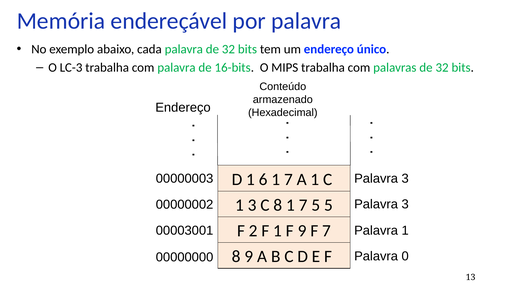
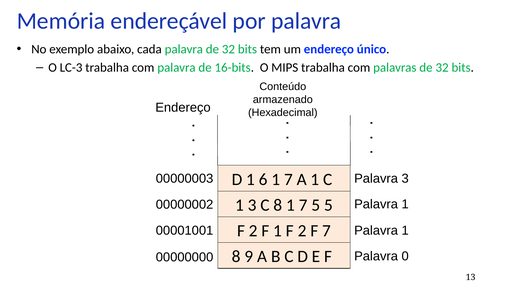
3 at (405, 204): 3 -> 1
1 F 9: 9 -> 2
00003001: 00003001 -> 00001001
